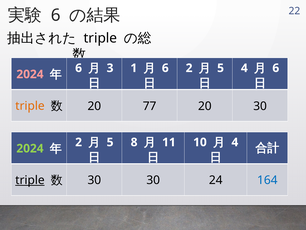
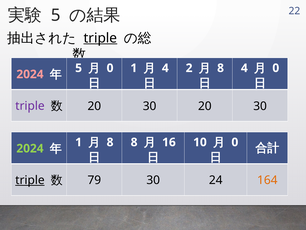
6 at (56, 15): 6 -> 5
triple at (100, 38) underline: none -> present
6 at (165, 68): 6 -> 4
5 at (221, 68): 5 -> 8
6 at (276, 68): 6 -> 0
6 at (79, 68): 6 -> 5
3 at (110, 68): 3 -> 0
triple at (30, 106) colour: orange -> purple
77 at (150, 106): 77 -> 30
11: 11 -> 16
4 at (235, 142): 4 -> 0
2 at (79, 142): 2 -> 1
5 at (110, 142): 5 -> 8
30 at (94, 180): 30 -> 79
164 colour: blue -> orange
